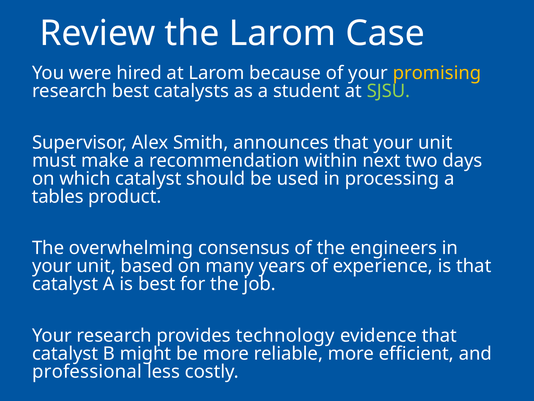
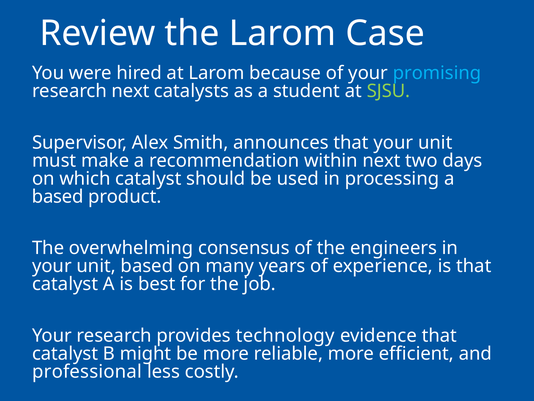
promising colour: yellow -> light blue
research best: best -> next
tables at (58, 196): tables -> based
